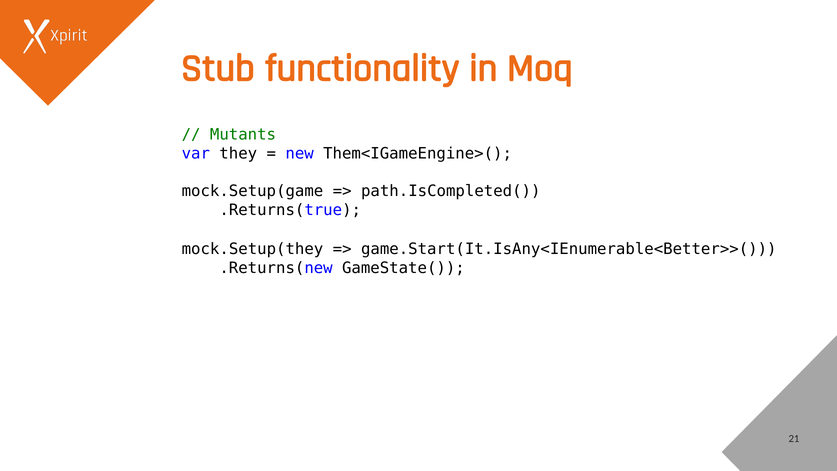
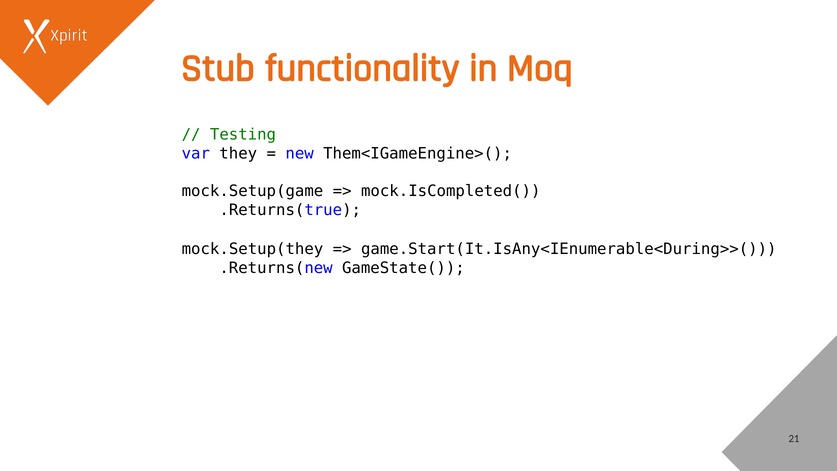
Mutants: Mutants -> Testing
path.IsCompleted(: path.IsCompleted( -> mock.IsCompleted(
game.Start(It.IsAny<IEnumerable<Better>>(: game.Start(It.IsAny<IEnumerable<Better>>( -> game.Start(It.IsAny<IEnumerable<During>>(
